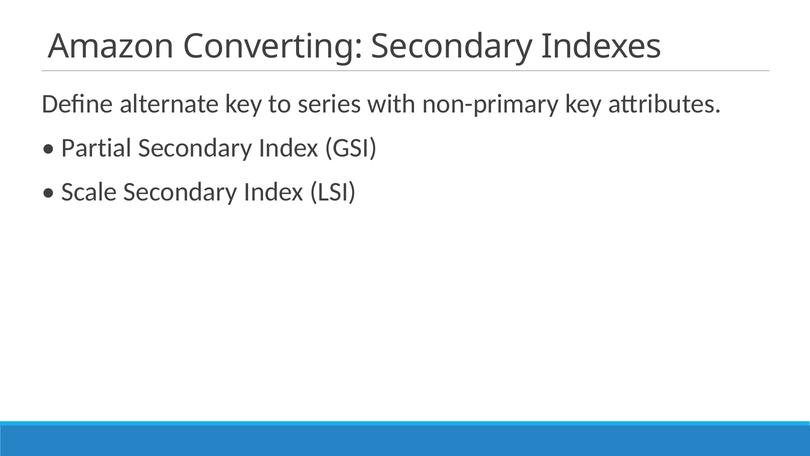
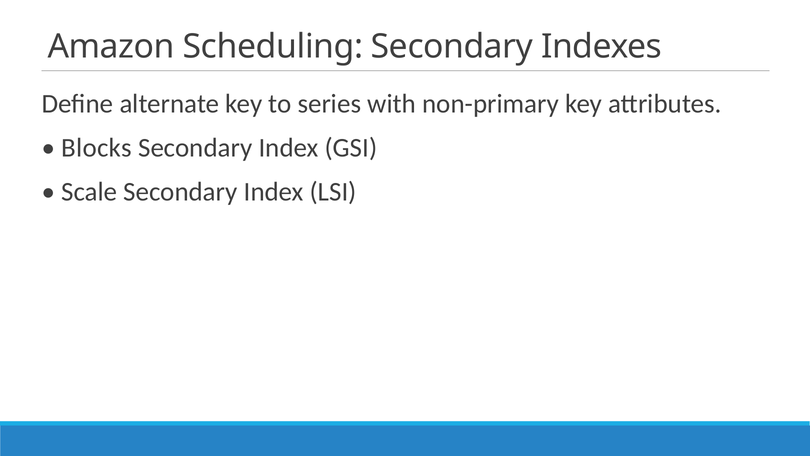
Converting: Converting -> Scheduling
Partial: Partial -> Blocks
